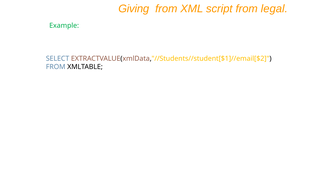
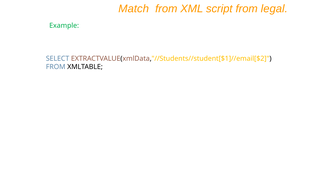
Giving: Giving -> Match
